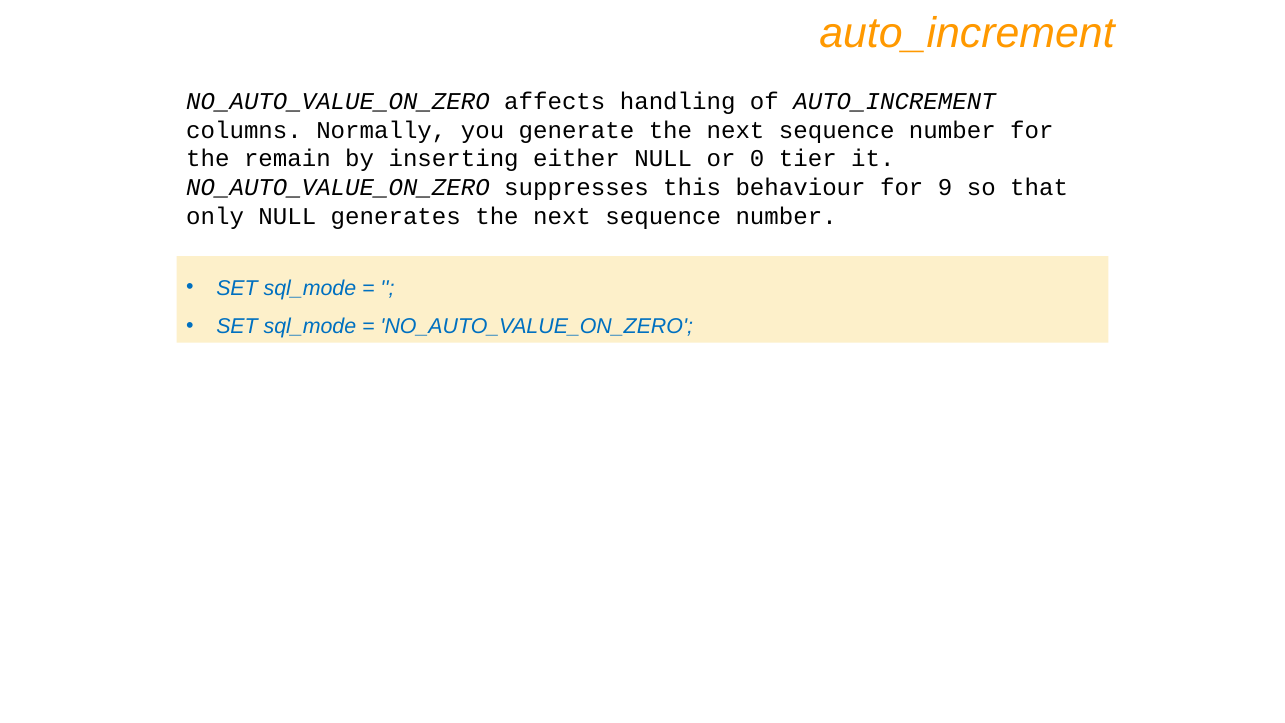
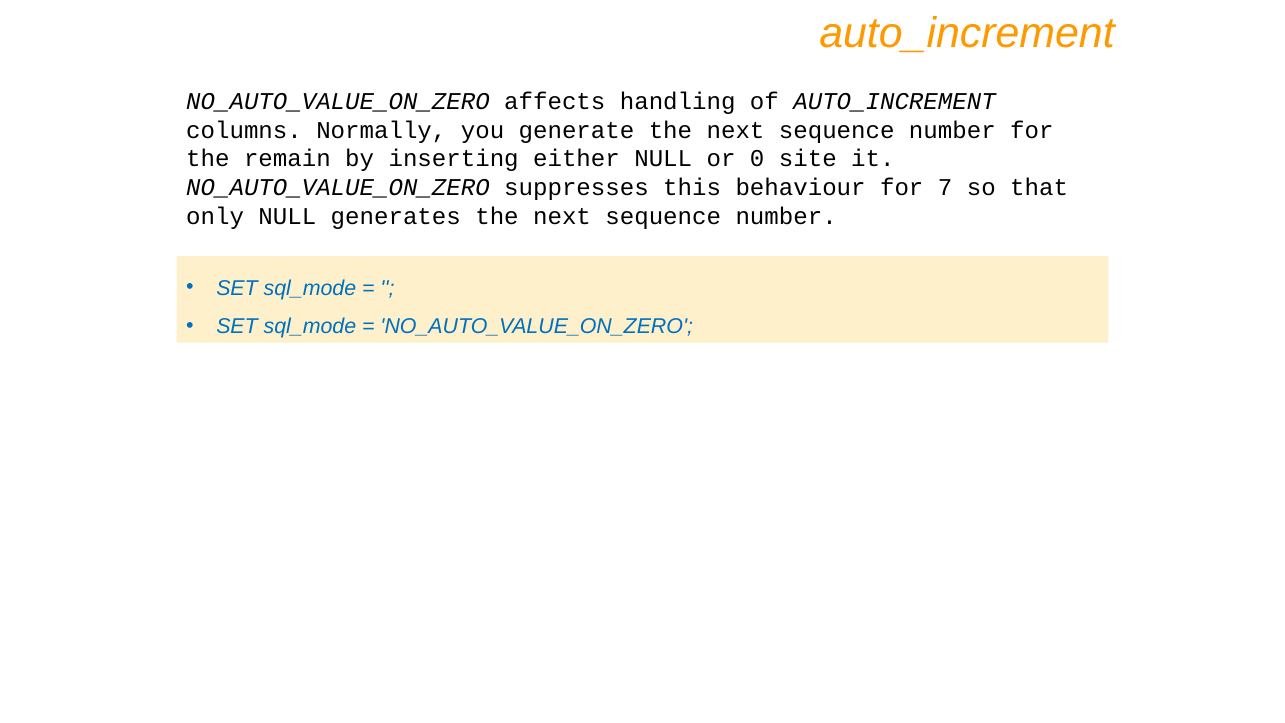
tier: tier -> site
9: 9 -> 7
